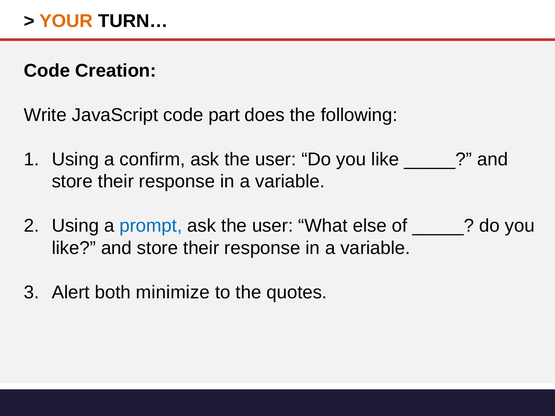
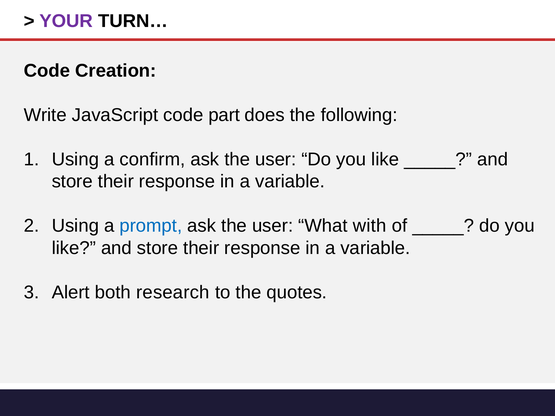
YOUR colour: orange -> purple
else: else -> with
minimize: minimize -> research
